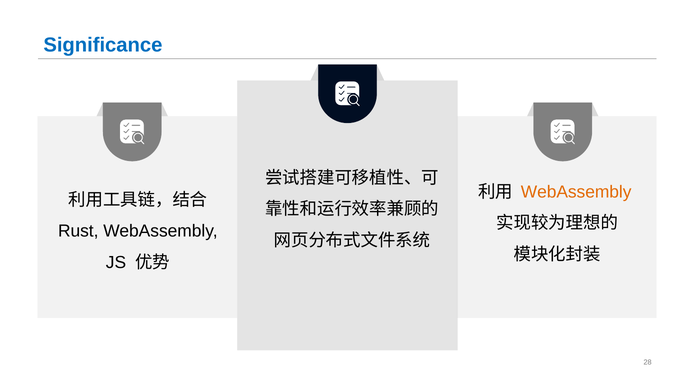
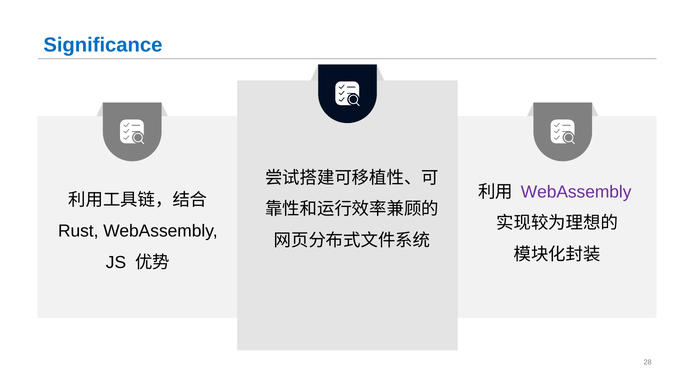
WebAssembly at (576, 192) colour: orange -> purple
